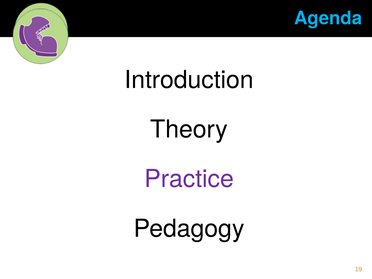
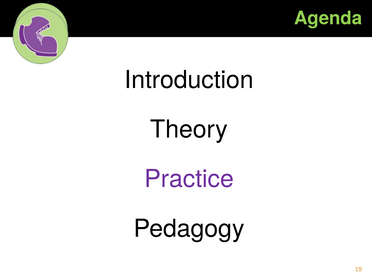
Agenda colour: light blue -> light green
